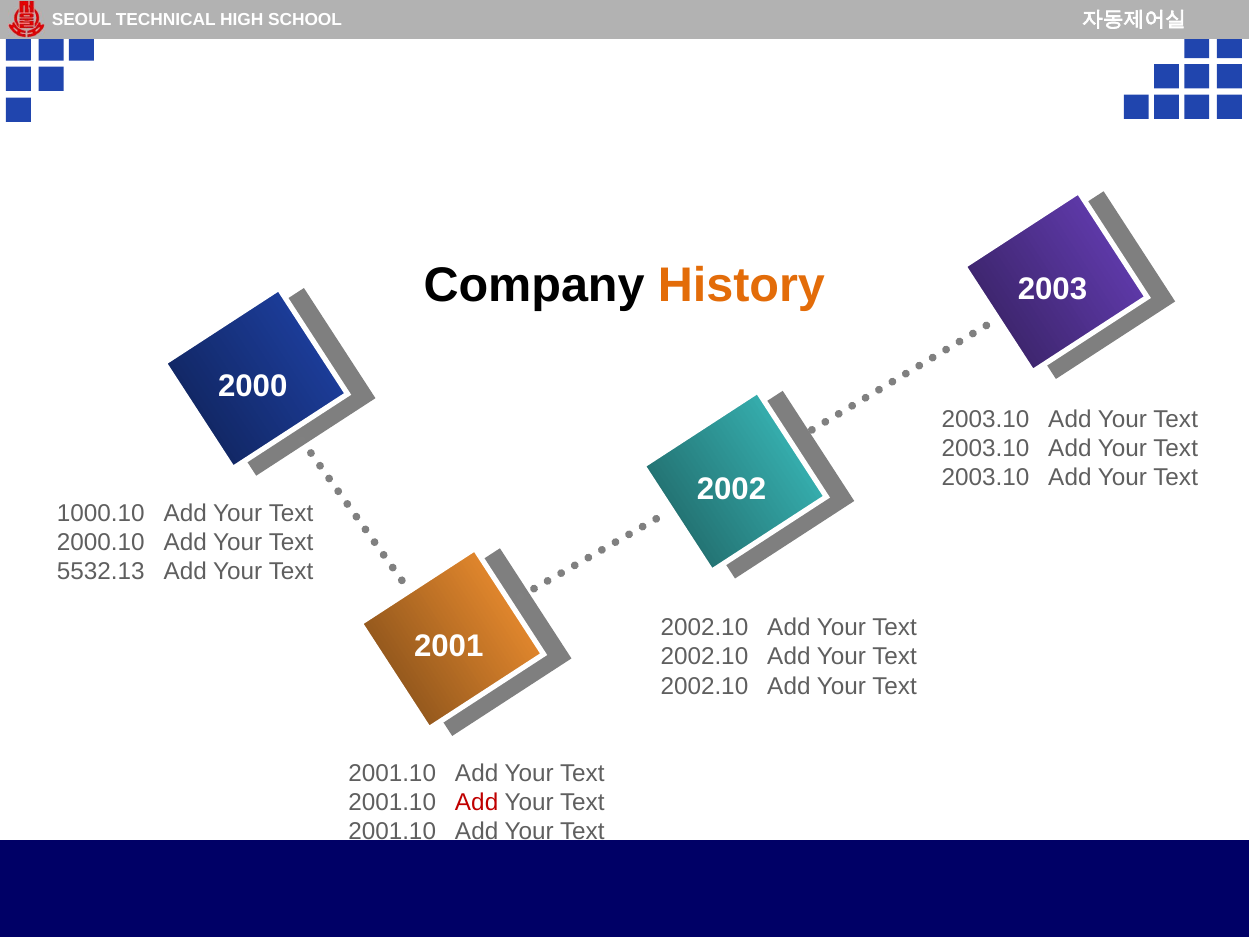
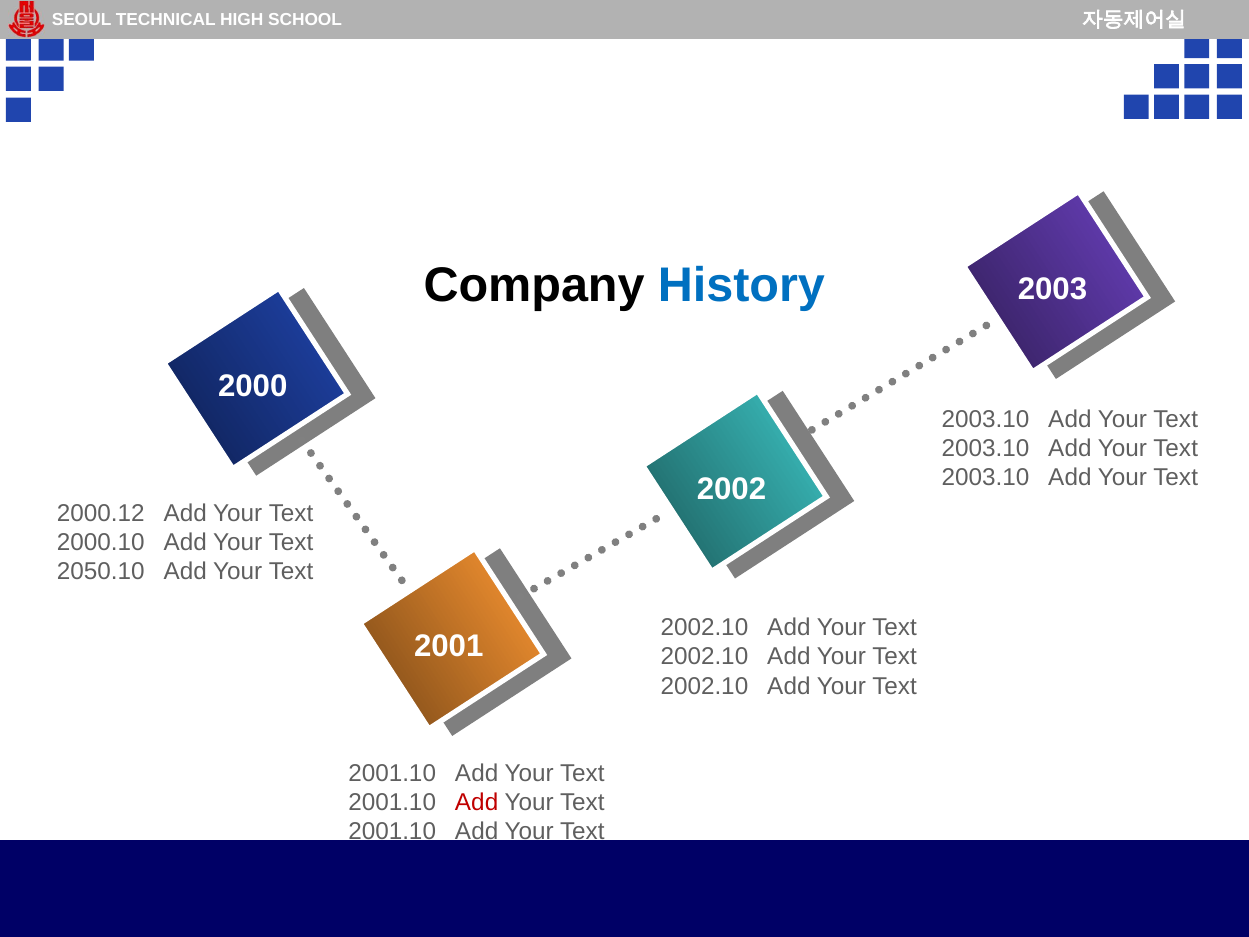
History colour: orange -> blue
1000.10: 1000.10 -> 2000.12
5532.13: 5532.13 -> 2050.10
